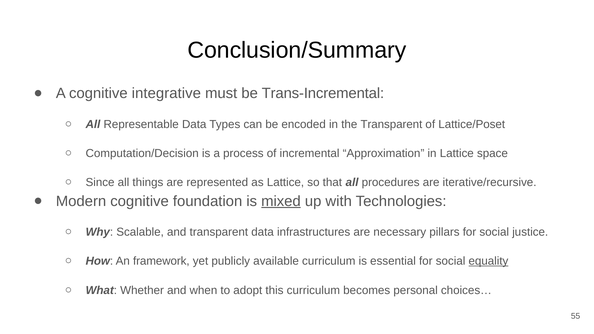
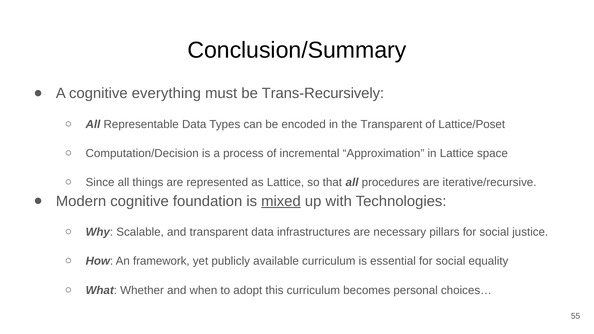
integrative: integrative -> everything
Trans-Incremental: Trans-Incremental -> Trans-Recursively
equality underline: present -> none
